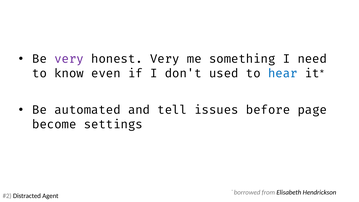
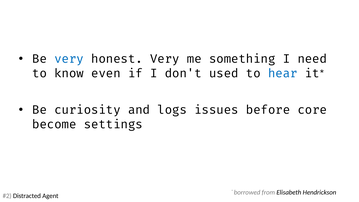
very at (69, 59) colour: purple -> blue
automated: automated -> curiosity
tell: tell -> logs
page: page -> core
